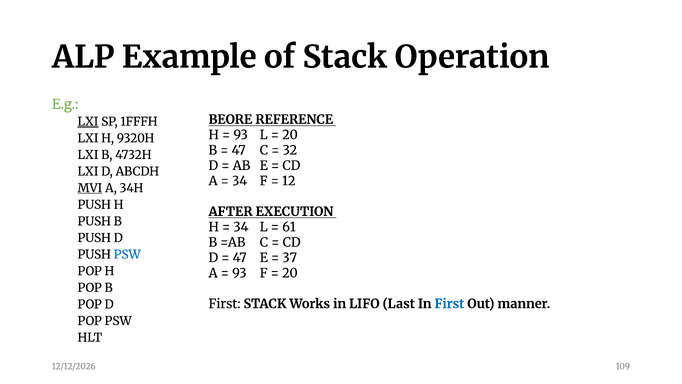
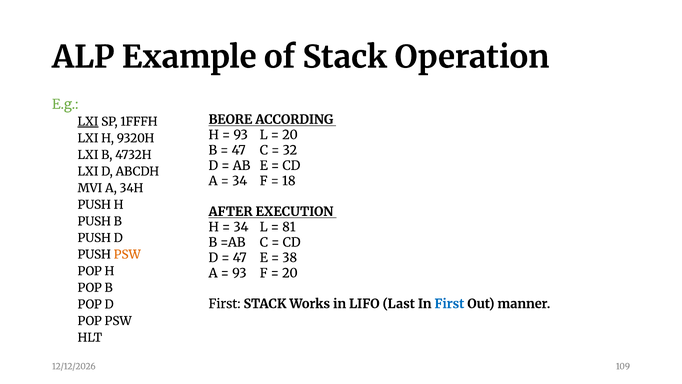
REFERENCE: REFERENCE -> ACCORDING
12: 12 -> 18
MVI underline: present -> none
61: 61 -> 81
PSW at (127, 254) colour: blue -> orange
37: 37 -> 38
